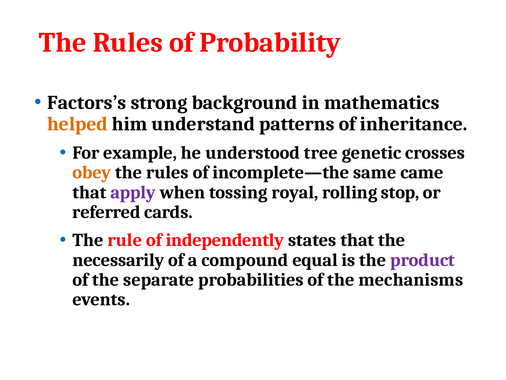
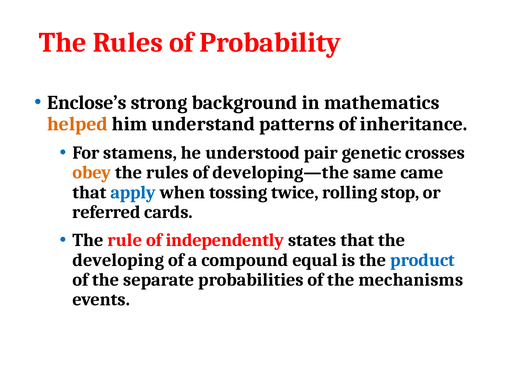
Factors’s: Factors’s -> Enclose’s
example: example -> stamens
tree: tree -> pair
incomplete—the: incomplete—the -> developing—the
apply colour: purple -> blue
royal: royal -> twice
necessarily: necessarily -> developing
product colour: purple -> blue
